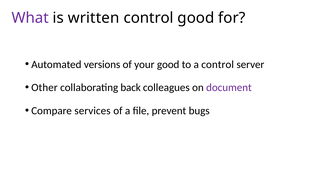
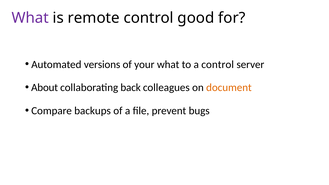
written: written -> remote
your good: good -> what
Other: Other -> About
document colour: purple -> orange
services: services -> backups
